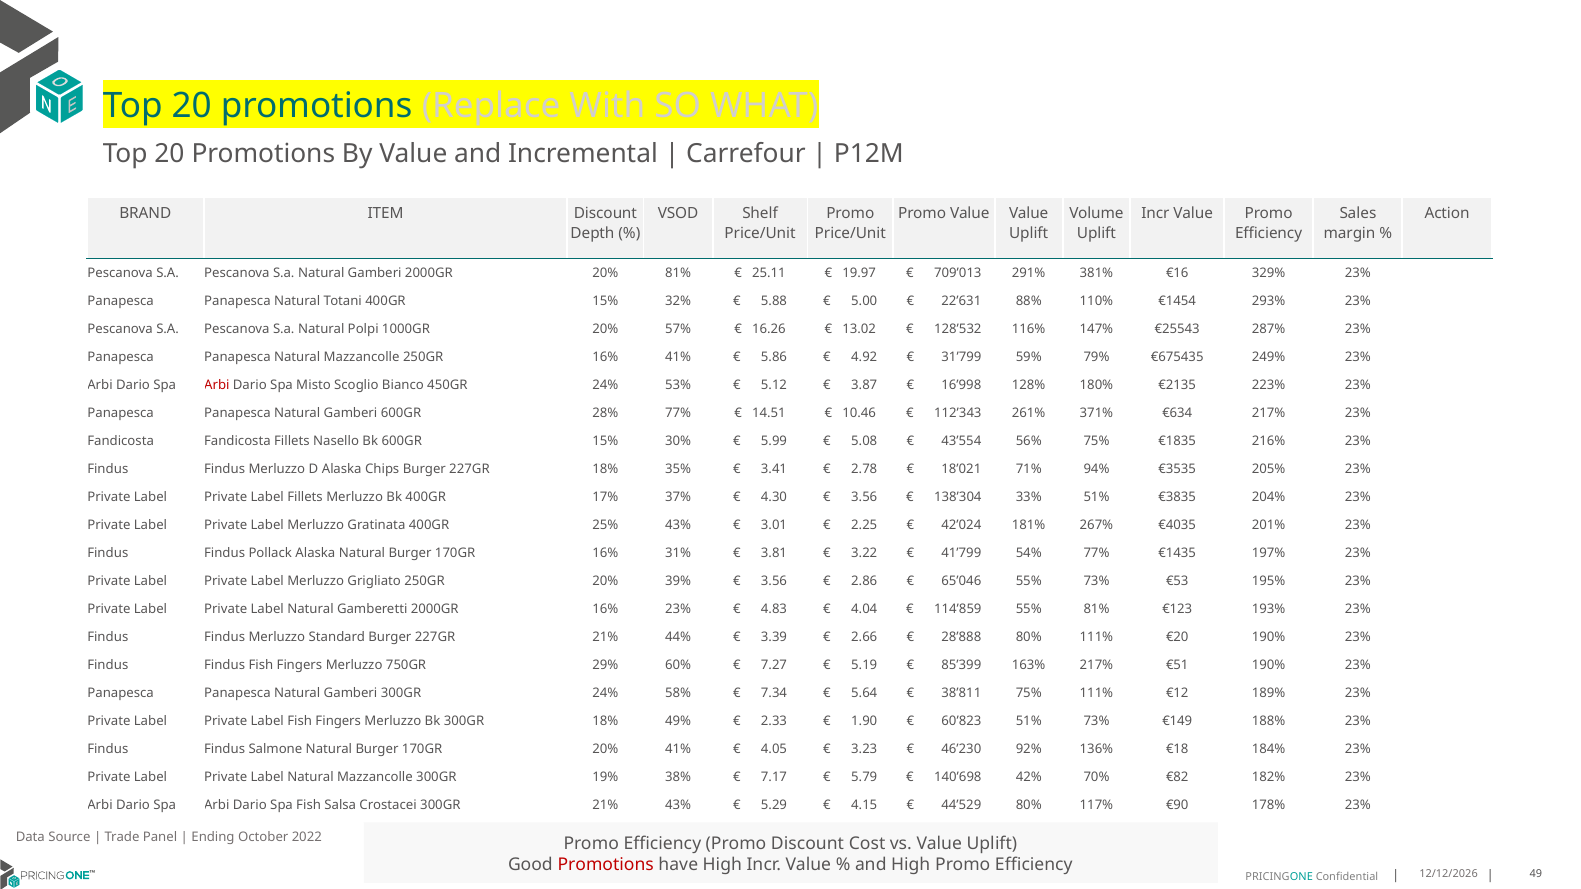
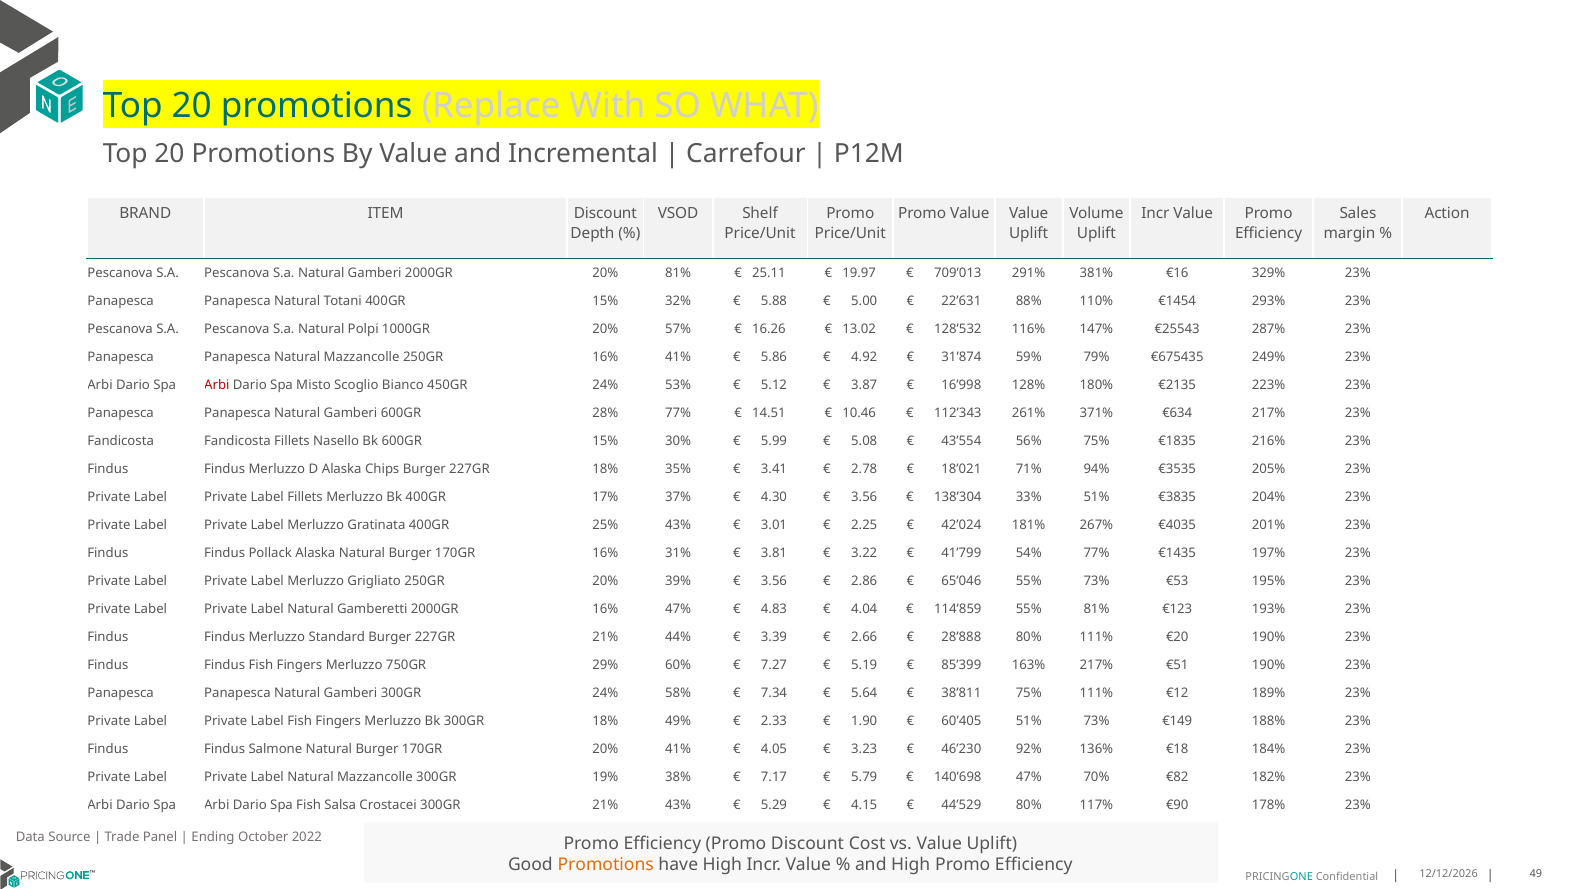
31’799: 31’799 -> 31’874
16% 23%: 23% -> 47%
60’823: 60’823 -> 60’405
140’698 42%: 42% -> 47%
Promotions at (606, 865) colour: red -> orange
